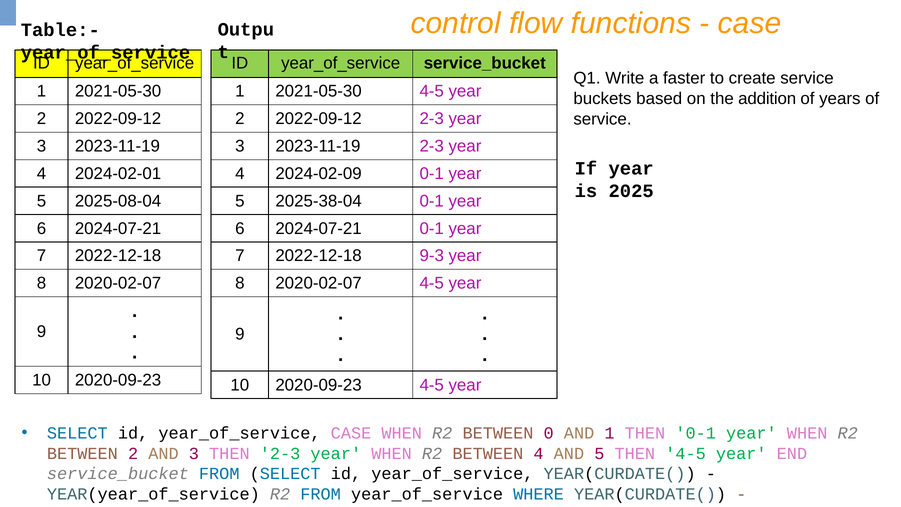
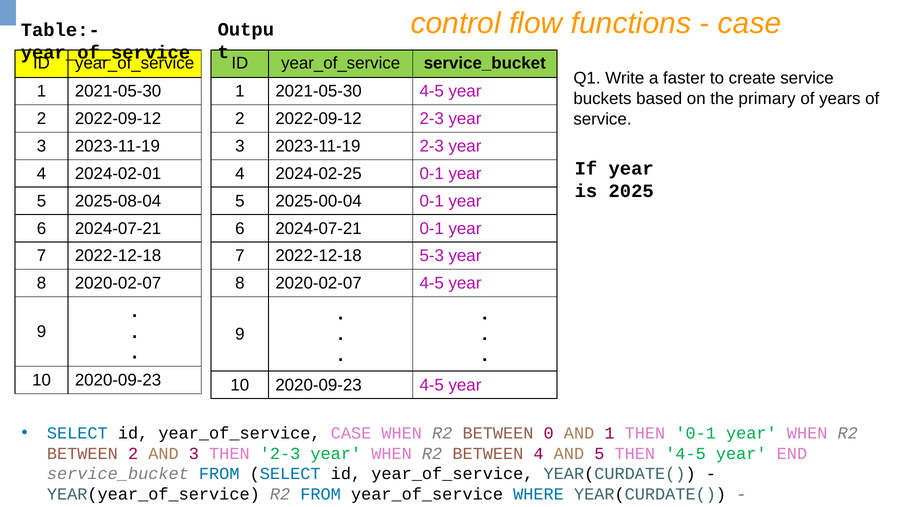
addition: addition -> primary
2024-02-09: 2024-02-09 -> 2024-02-25
2025-38-04: 2025-38-04 -> 2025-00-04
9-3: 9-3 -> 5-3
